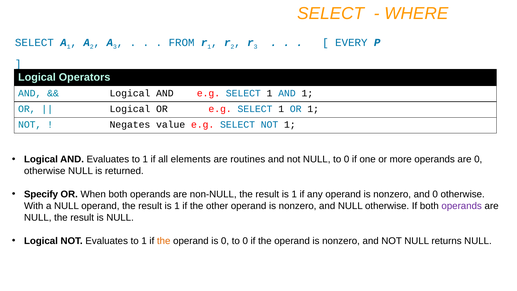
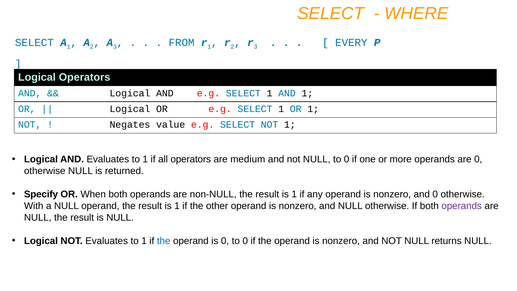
all elements: elements -> operators
routines: routines -> medium
the at (164, 241) colour: orange -> blue
